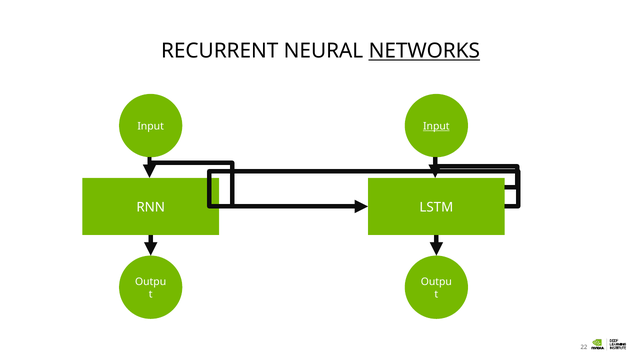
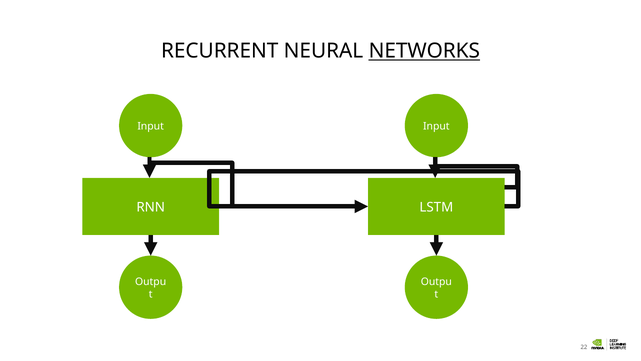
Input at (436, 126) underline: present -> none
